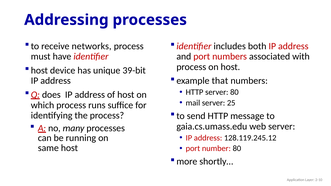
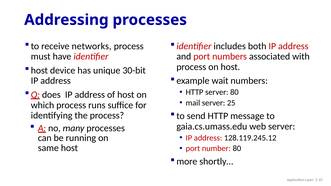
39-bit: 39-bit -> 30-bit
that: that -> wait
